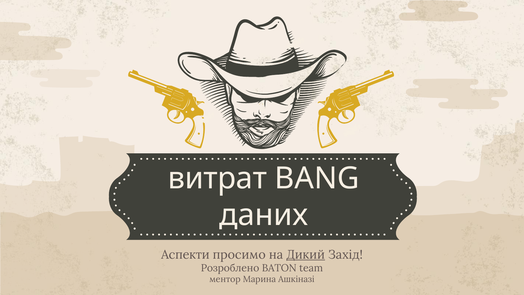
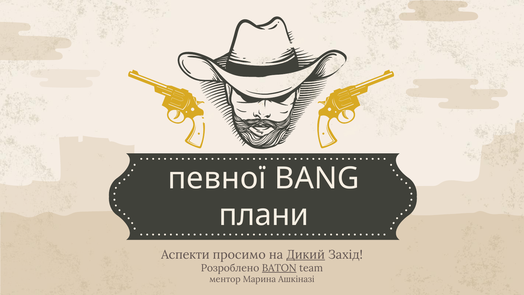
витрат: витрат -> певної
даних: даних -> плани
BATON underline: none -> present
